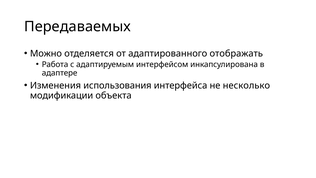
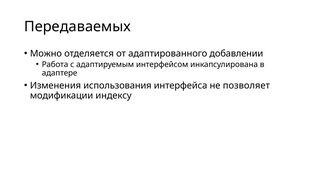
отображать: отображать -> добавлении
несколько: несколько -> позволяет
объекта: объекта -> индексу
